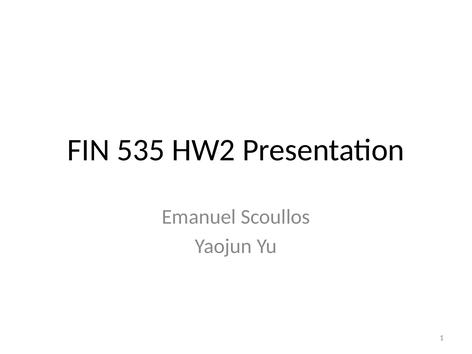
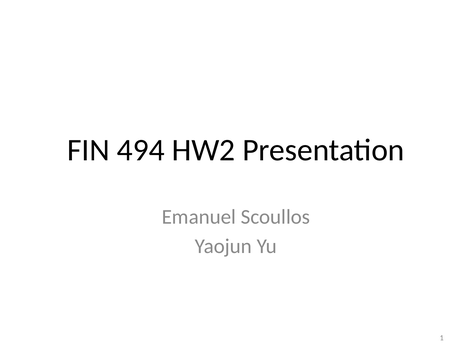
535: 535 -> 494
